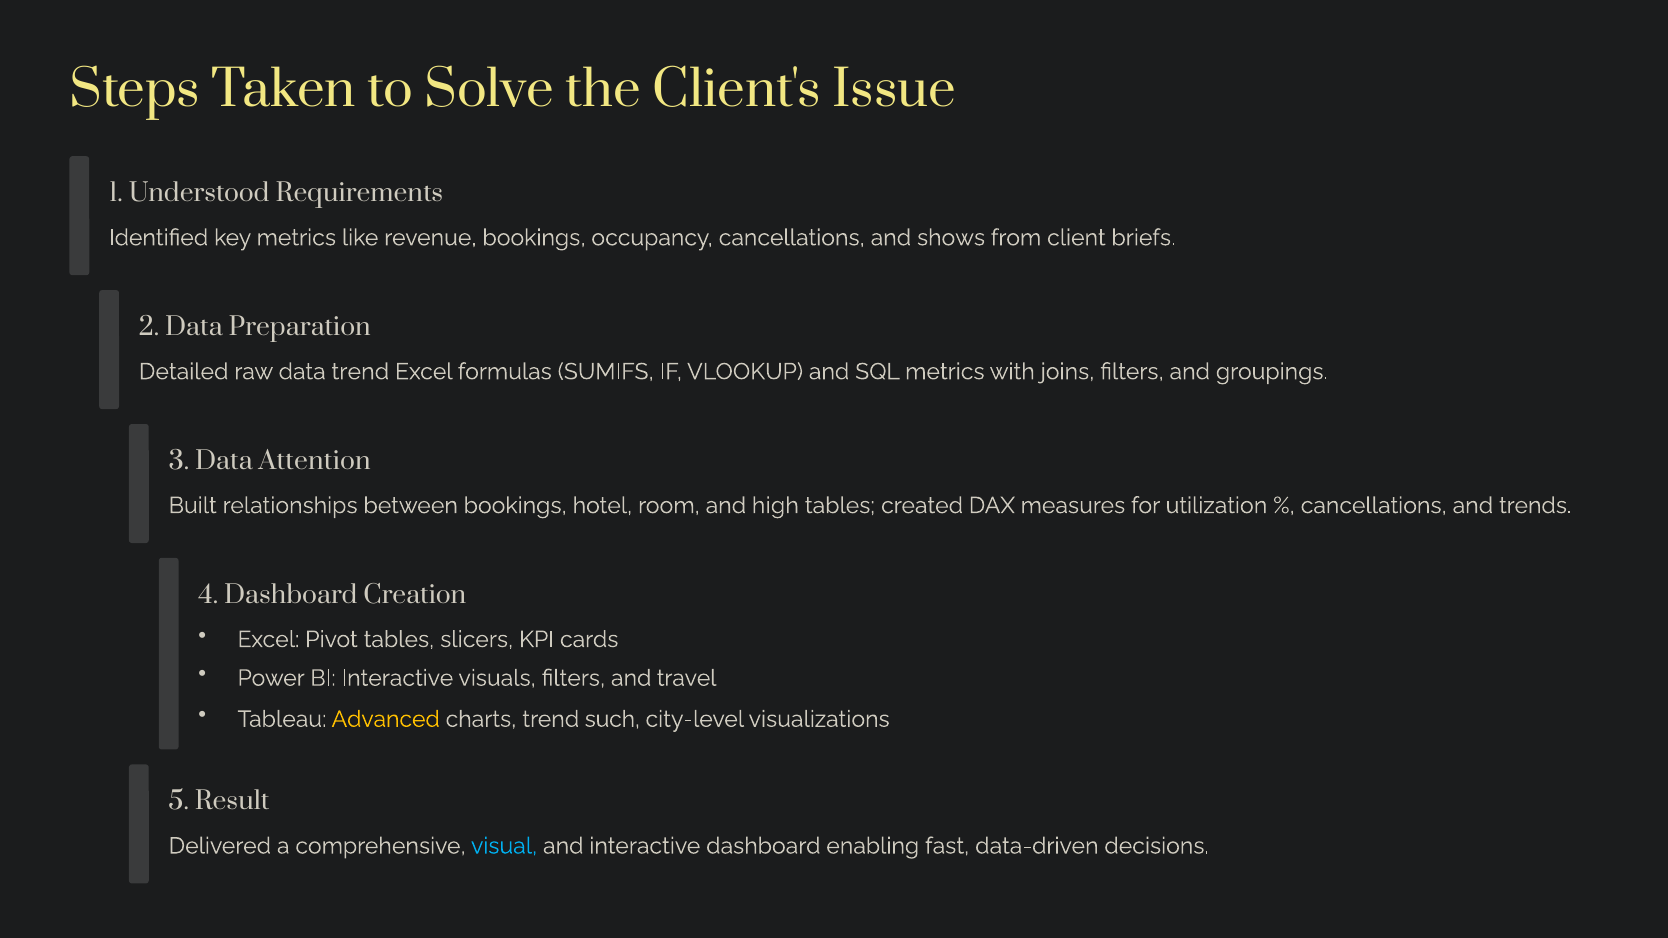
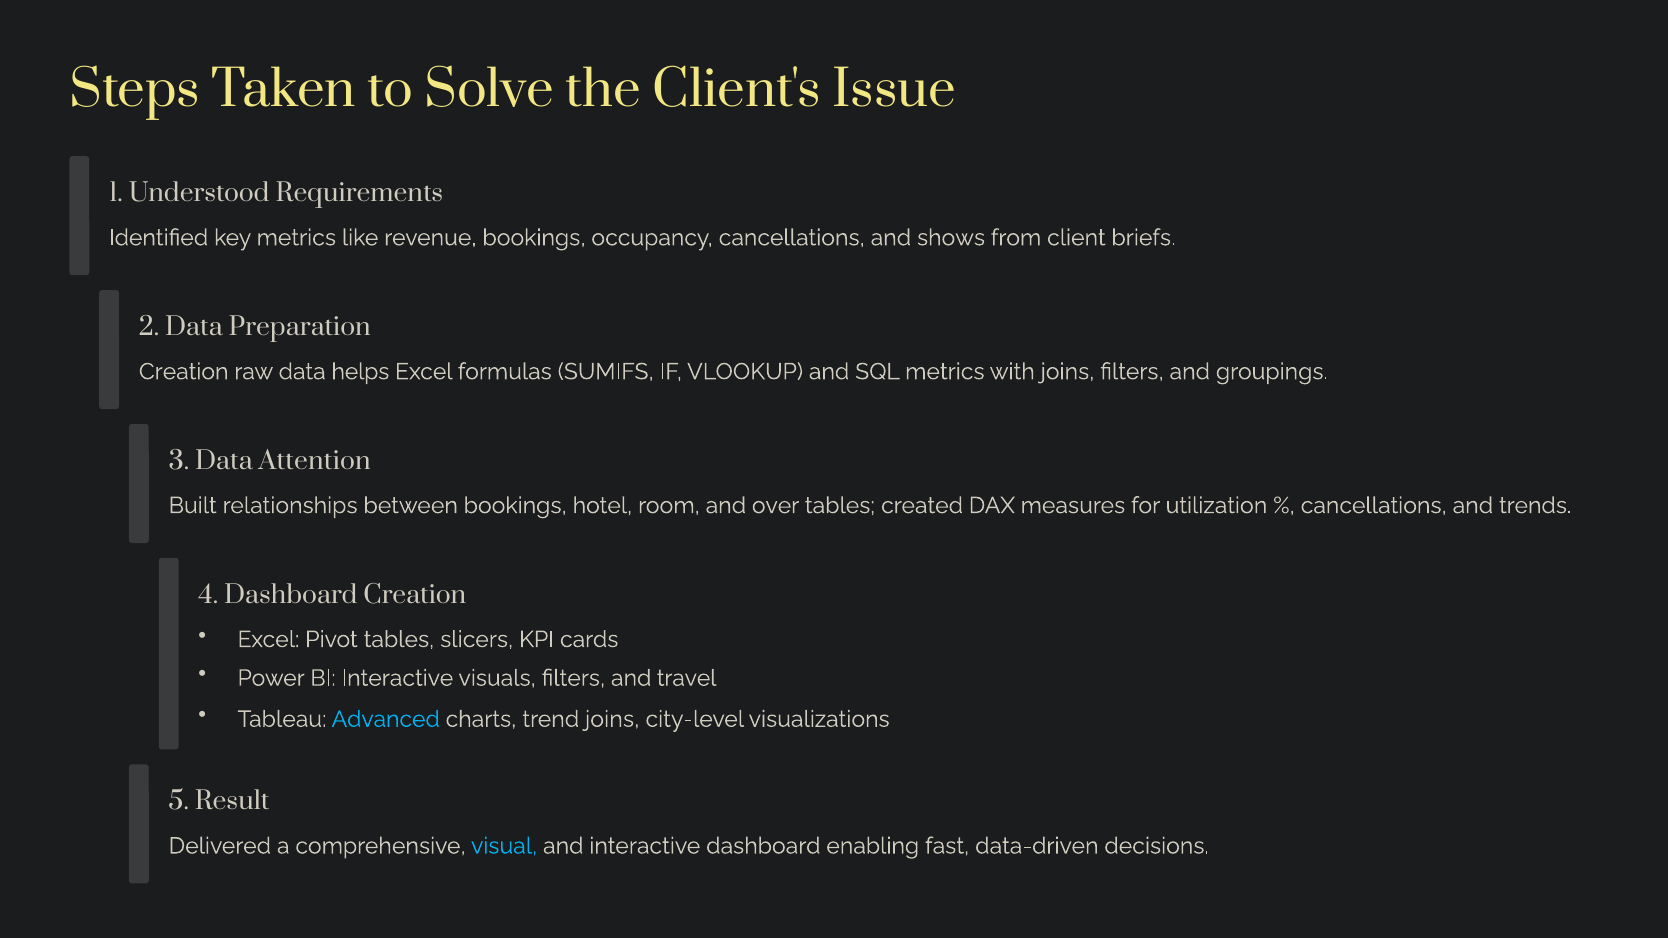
Detailed at (184, 372): Detailed -> Creation
data trend: trend -> helps
high: high -> over
Advanced colour: yellow -> light blue
trend such: such -> joins
